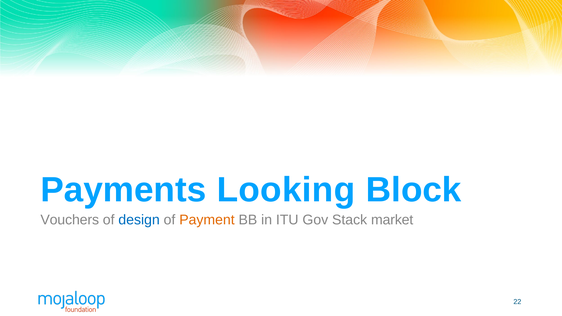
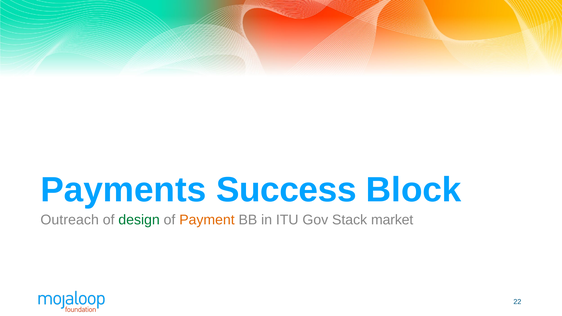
Looking: Looking -> Success
Vouchers: Vouchers -> Outreach
design colour: blue -> green
